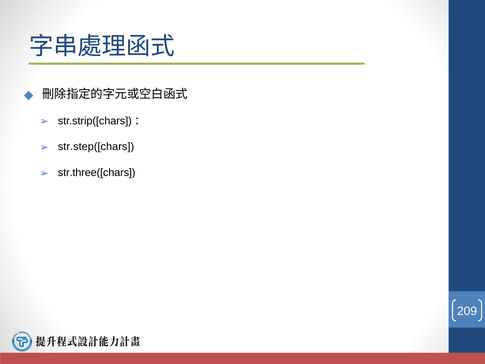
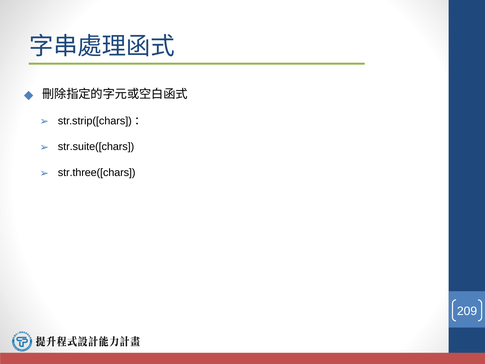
str.step([chars: str.step([chars -> str.suite([chars
